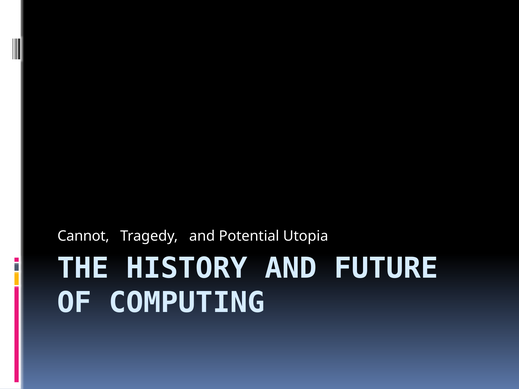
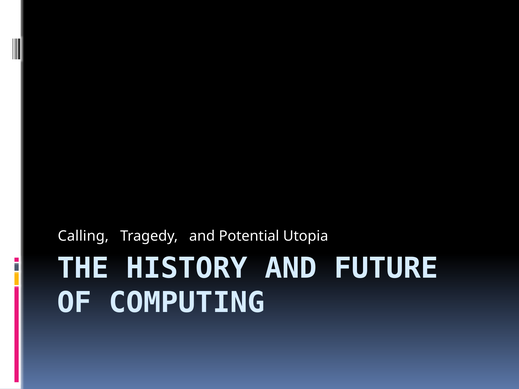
Cannot: Cannot -> Calling
